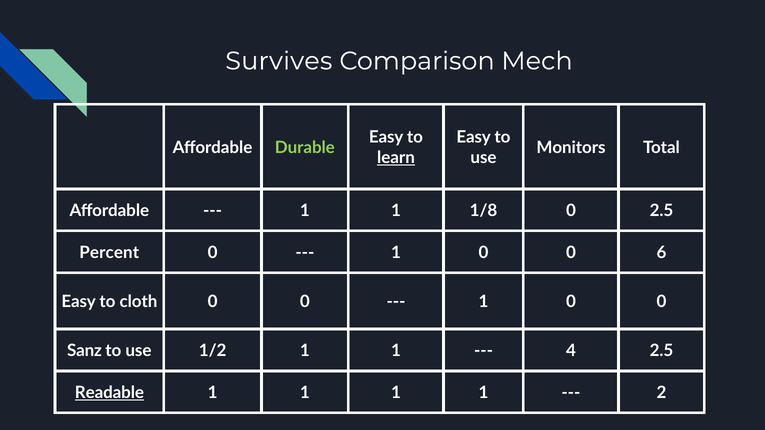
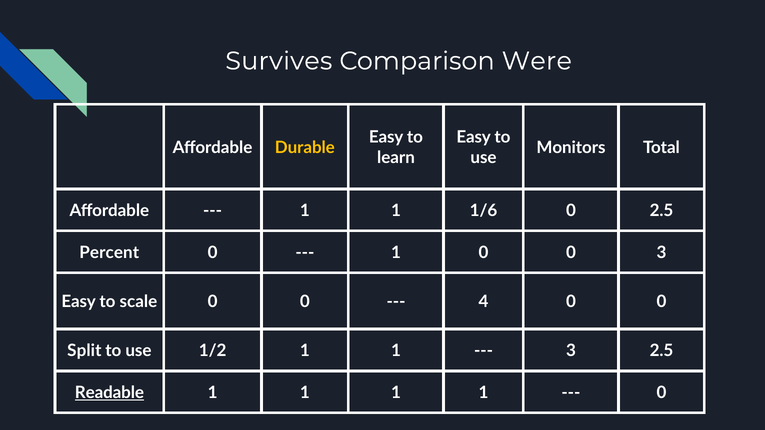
Mech: Mech -> Were
Durable colour: light green -> yellow
learn underline: present -> none
1/8: 1/8 -> 1/6
0 6: 6 -> 3
cloth: cloth -> scale
1 at (483, 302): 1 -> 4
Sanz: Sanz -> Split
4 at (571, 351): 4 -> 3
2 at (661, 393): 2 -> 0
